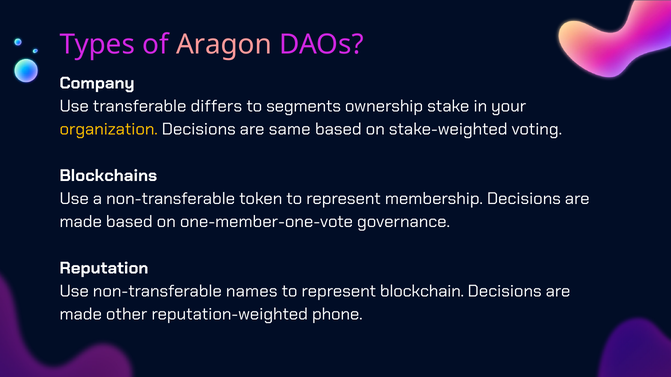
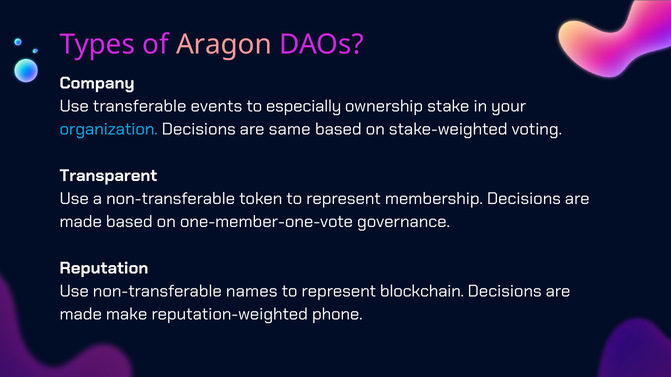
differs: differs -> events
segments: segments -> especially
organization colour: yellow -> light blue
Blockchains: Blockchains -> Transparent
other: other -> make
